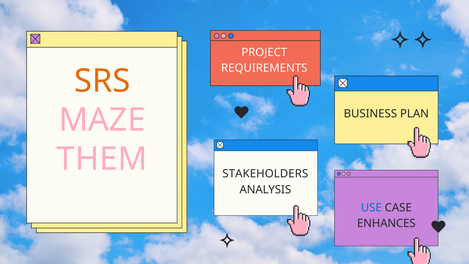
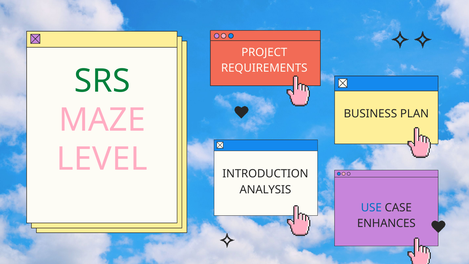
SRS colour: orange -> green
THEM: THEM -> LEVEL
STAKEHOLDERS: STAKEHOLDERS -> INTRODUCTION
